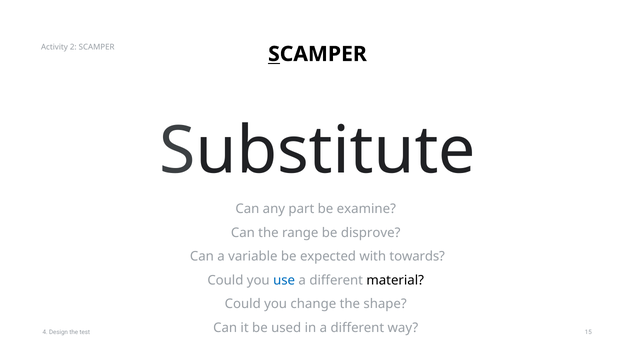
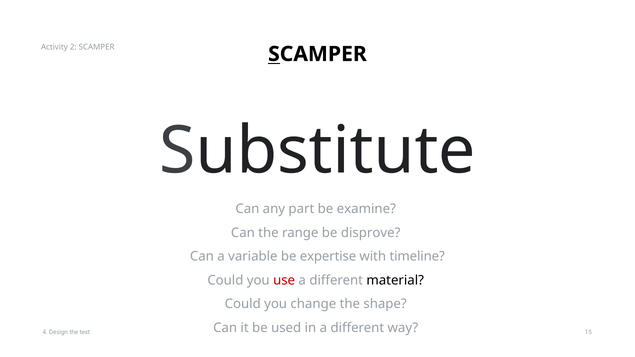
expected: expected -> expertise
towards: towards -> timeline
use colour: blue -> red
